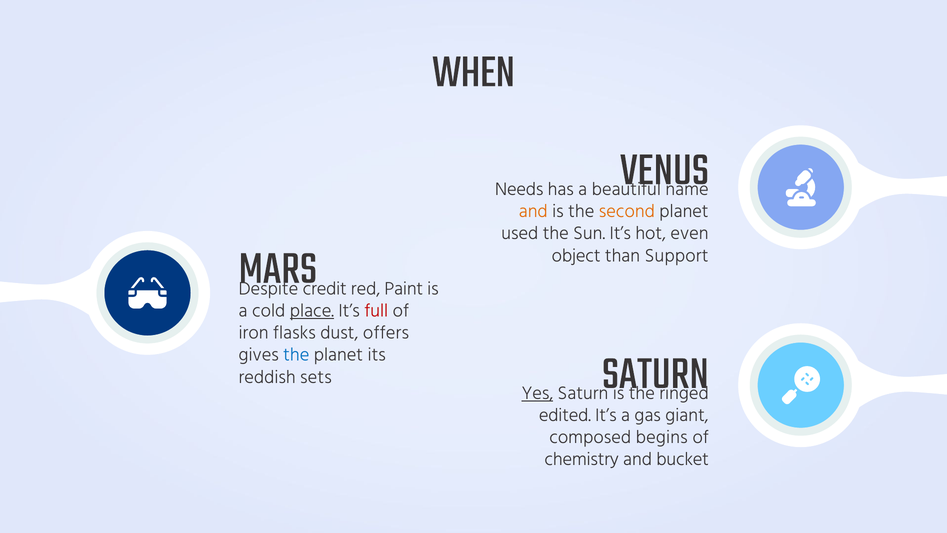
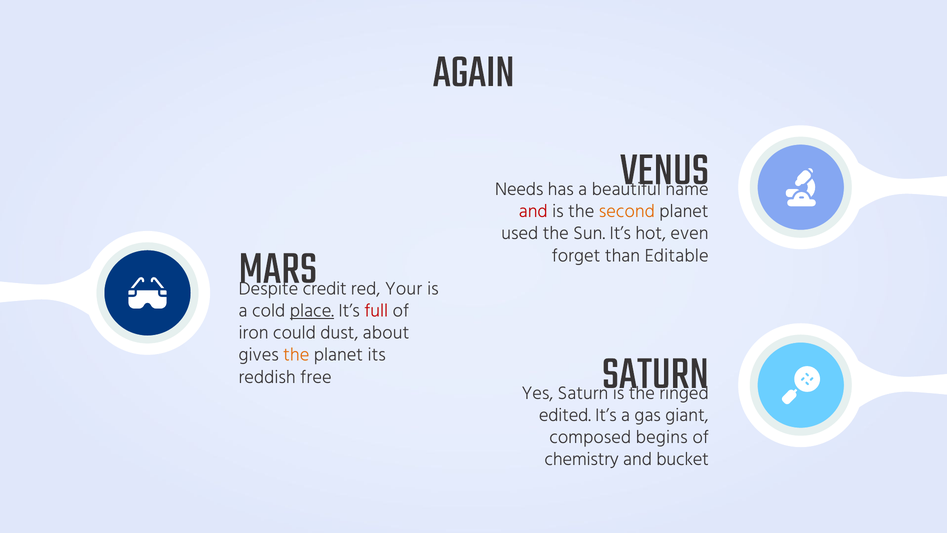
WHEN: WHEN -> AGAIN
and at (533, 211) colour: orange -> red
object: object -> forget
Support: Support -> Editable
Paint: Paint -> Your
flasks: flasks -> could
offers: offers -> about
the at (296, 355) colour: blue -> orange
sets: sets -> free
Yes underline: present -> none
